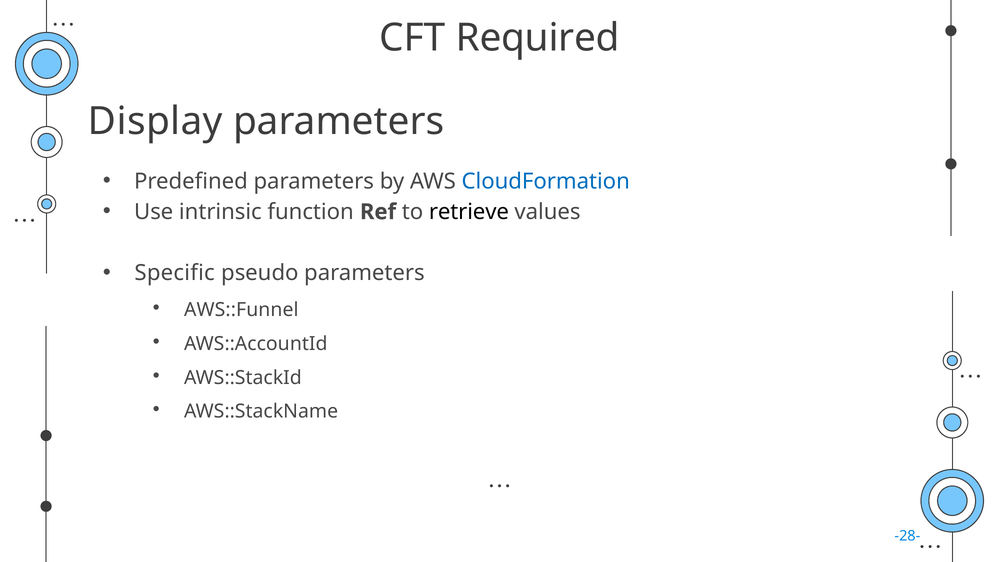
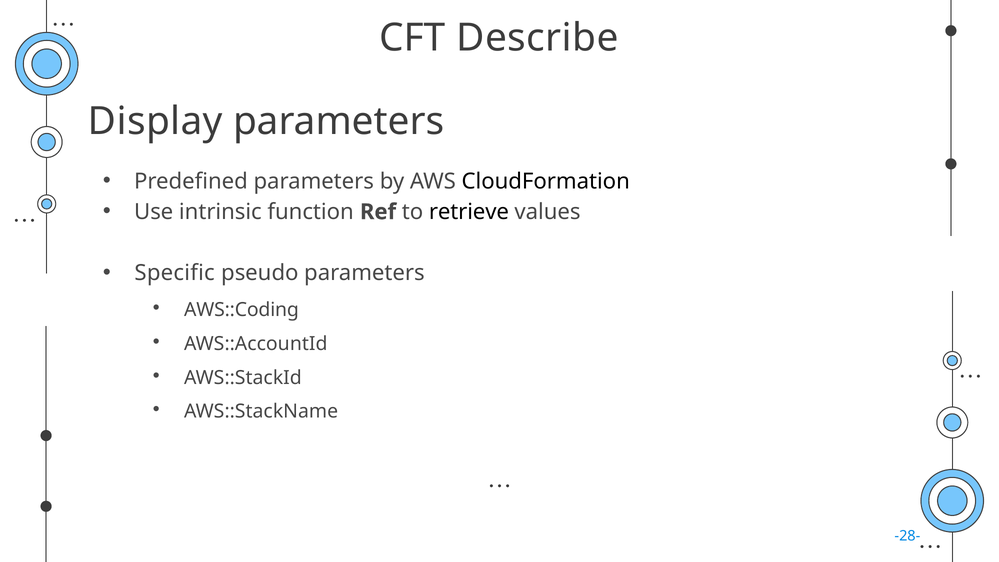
Required: Required -> Describe
CloudFormation colour: blue -> black
AWS::Funnel: AWS::Funnel -> AWS::Coding
